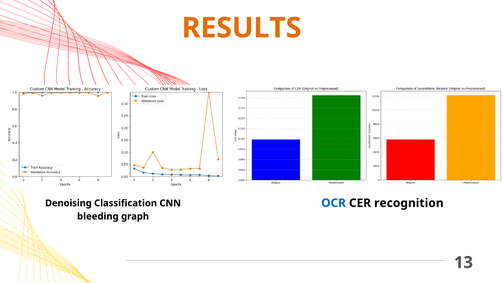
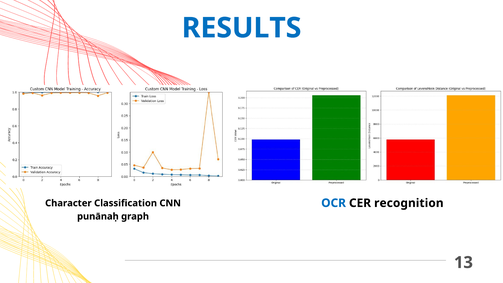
RESULTS colour: orange -> blue
Denoising: Denoising -> Character
bleeding: bleeding -> punānaḥ
